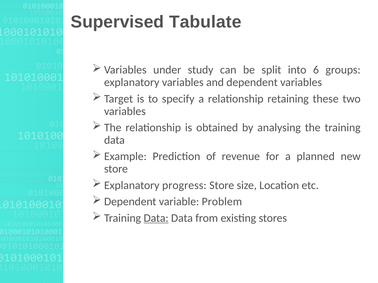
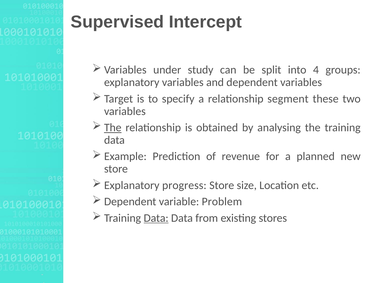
Tabulate: Tabulate -> Intercept
6: 6 -> 4
retaining: retaining -> segment
The at (113, 128) underline: none -> present
